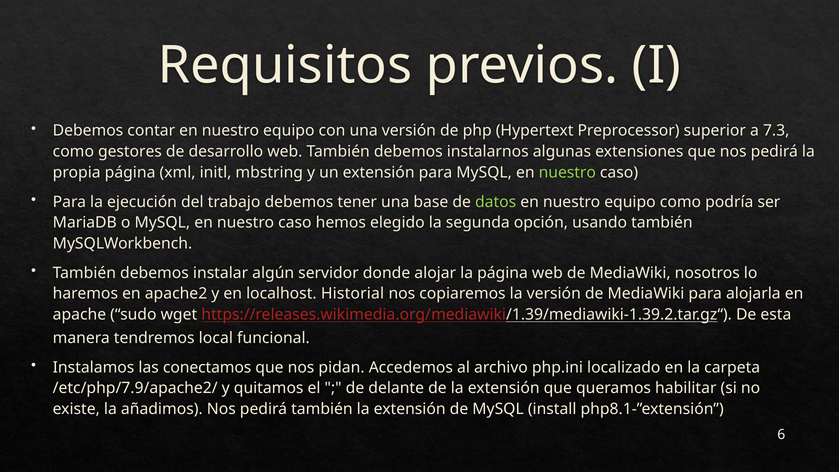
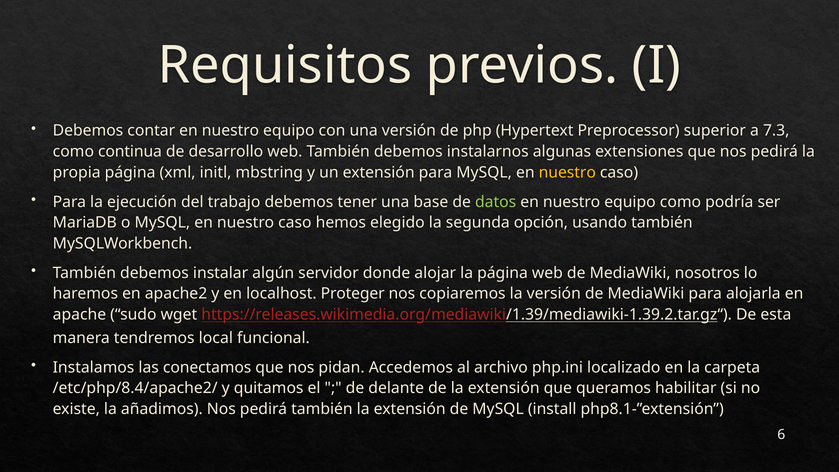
gestores: gestores -> continua
nuestro at (567, 172) colour: light green -> yellow
Historial: Historial -> Proteger
/etc/php/7.9/apache2/: /etc/php/7.9/apache2/ -> /etc/php/8.4/apache2/
